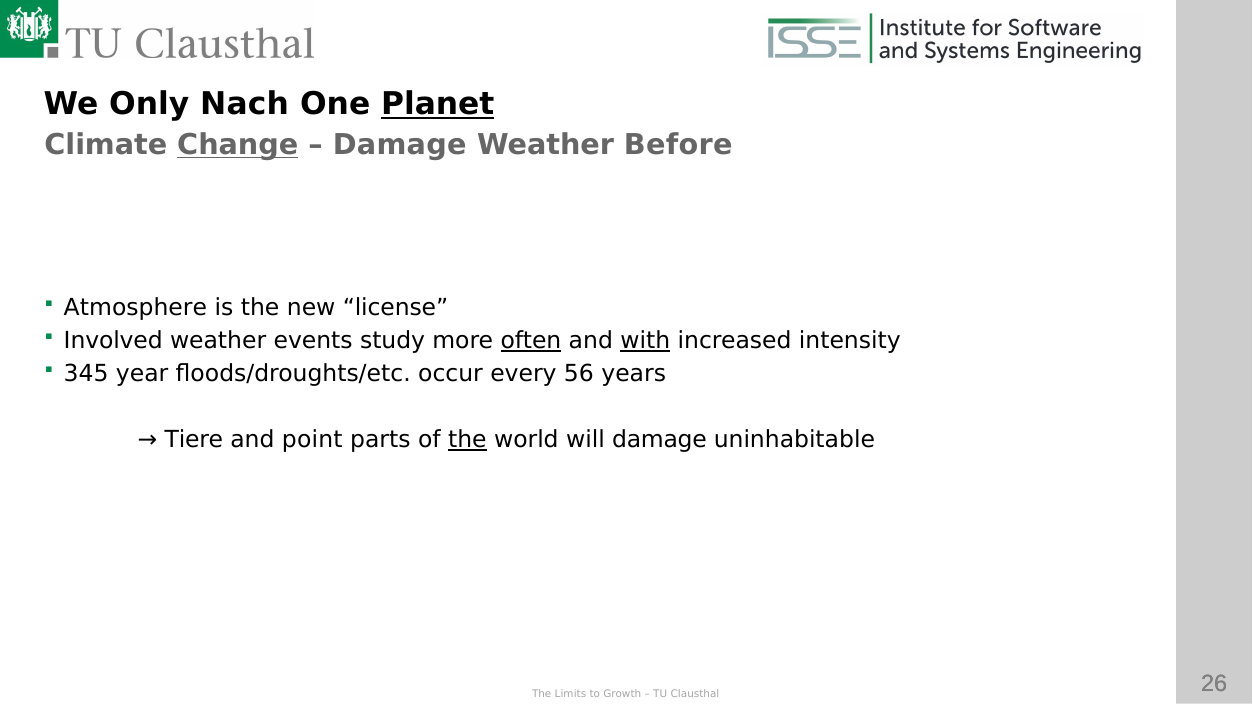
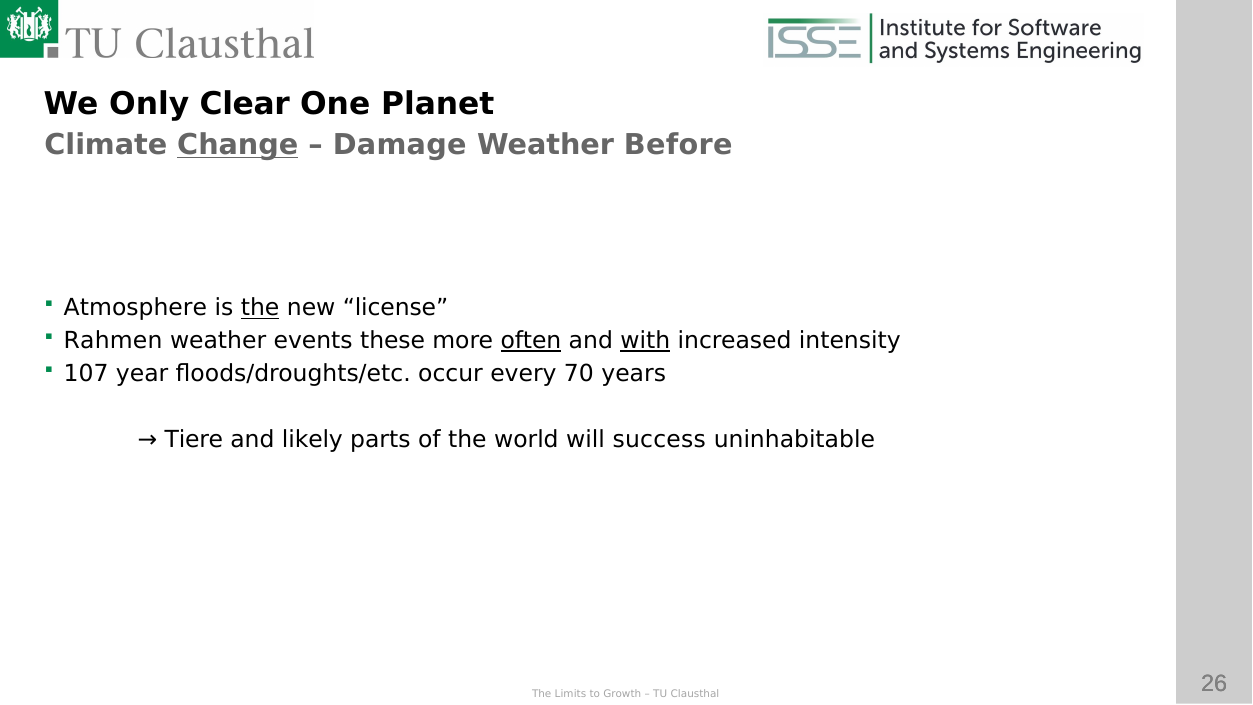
Nach: Nach -> Clear
Planet underline: present -> none
the at (260, 308) underline: none -> present
Involved: Involved -> Rahmen
study: study -> these
345: 345 -> 107
56: 56 -> 70
point: point -> likely
the at (467, 440) underline: present -> none
will damage: damage -> success
